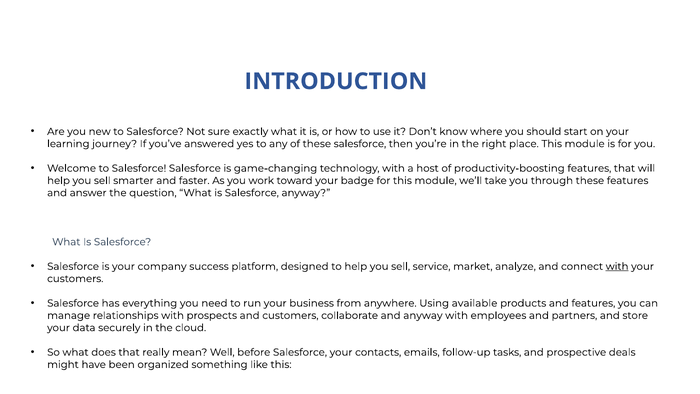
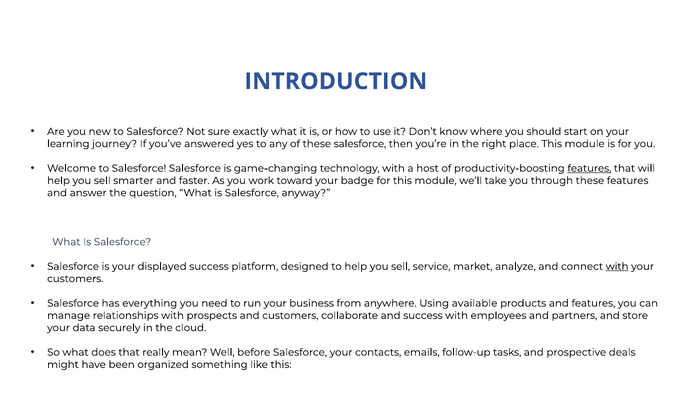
features at (589, 168) underline: none -> present
company: company -> displayed
and anyway: anyway -> success
